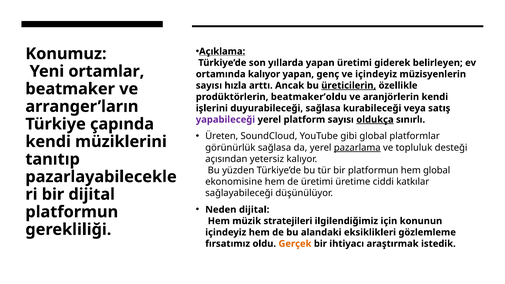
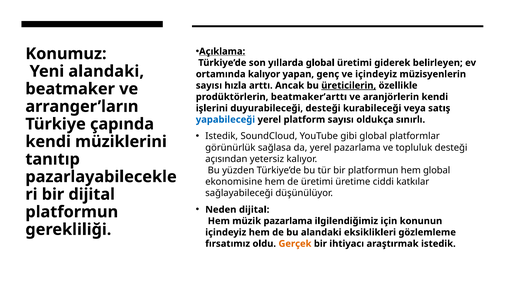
yıllarda yapan: yapan -> global
Yeni ortamlar: ortamlar -> alandaki
beatmaker’oldu: beatmaker’oldu -> beatmaker’arttı
duyurabileceği sağlasa: sağlasa -> desteği
yapabileceği colour: purple -> blue
oldukça underline: present -> none
Üreten at (222, 136): Üreten -> Istedik
pazarlama at (357, 148) underline: present -> none
müzik stratejileri: stratejileri -> pazarlama
